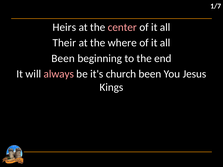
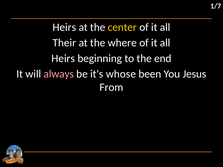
center colour: pink -> yellow
Been at (63, 58): Been -> Heirs
church: church -> whose
Kings: Kings -> From
